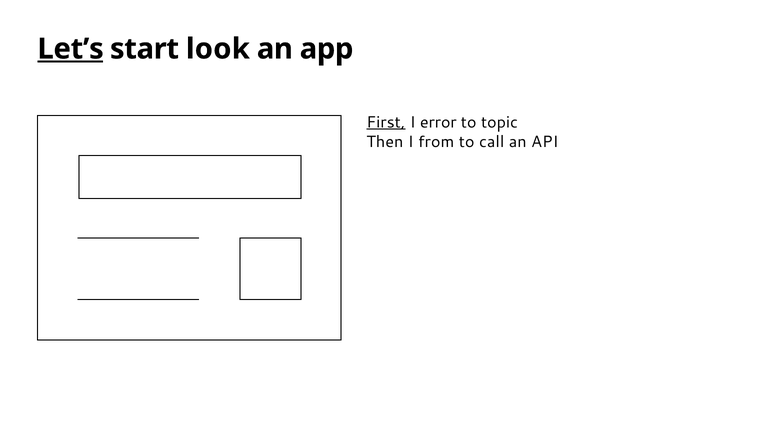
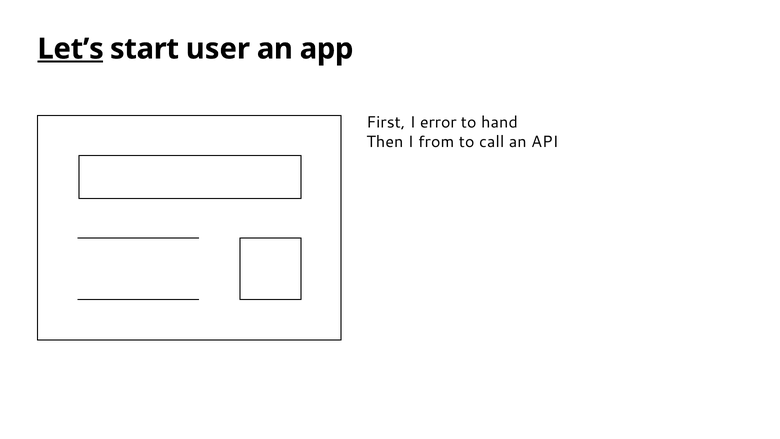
look: look -> user
First underline: present -> none
topic: topic -> hand
